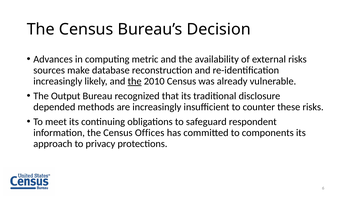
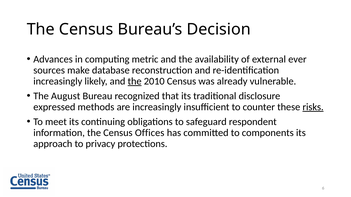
external risks: risks -> ever
Output: Output -> August
depended: depended -> expressed
risks at (313, 107) underline: none -> present
